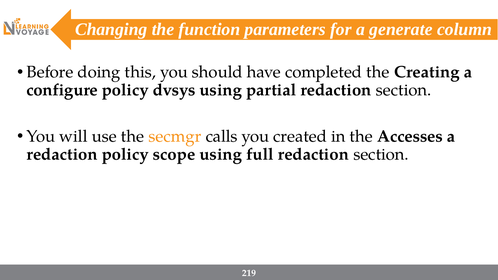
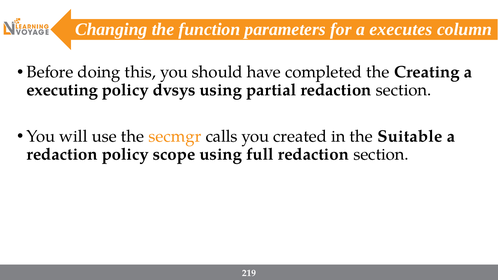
generate: generate -> executes
configure: configure -> executing
Accesses: Accesses -> Suitable
